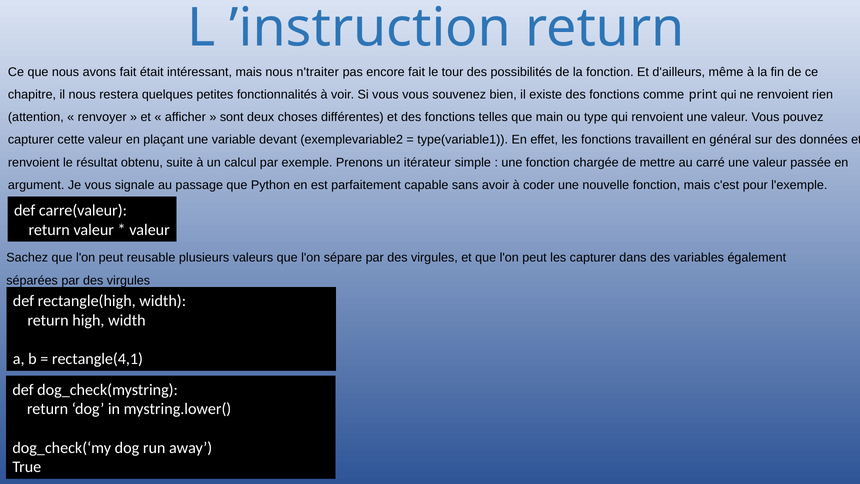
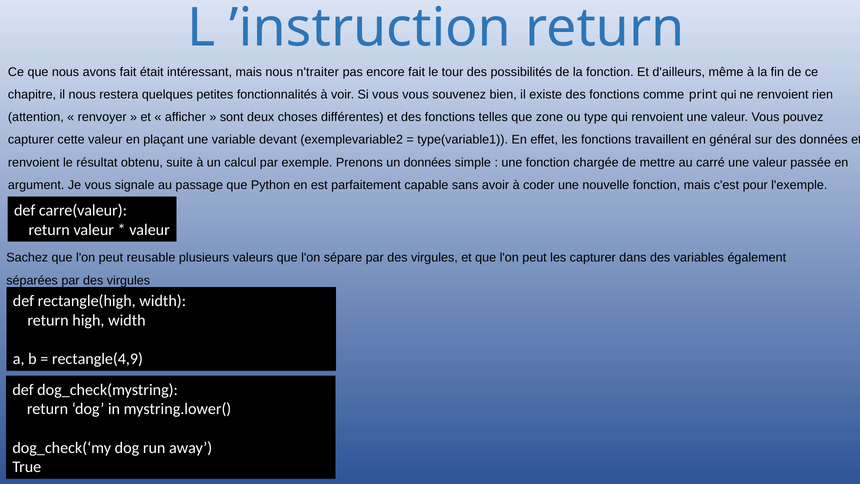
main: main -> zone
un itérateur: itérateur -> données
rectangle(4,1: rectangle(4,1 -> rectangle(4,9
